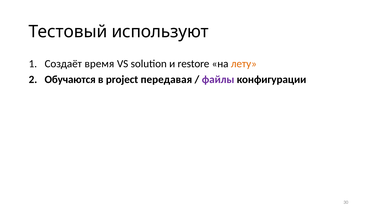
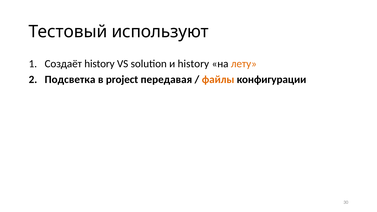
Создаёт время: время -> history
и restore: restore -> history
Обучаются: Обучаются -> Подсветка
файлы colour: purple -> orange
